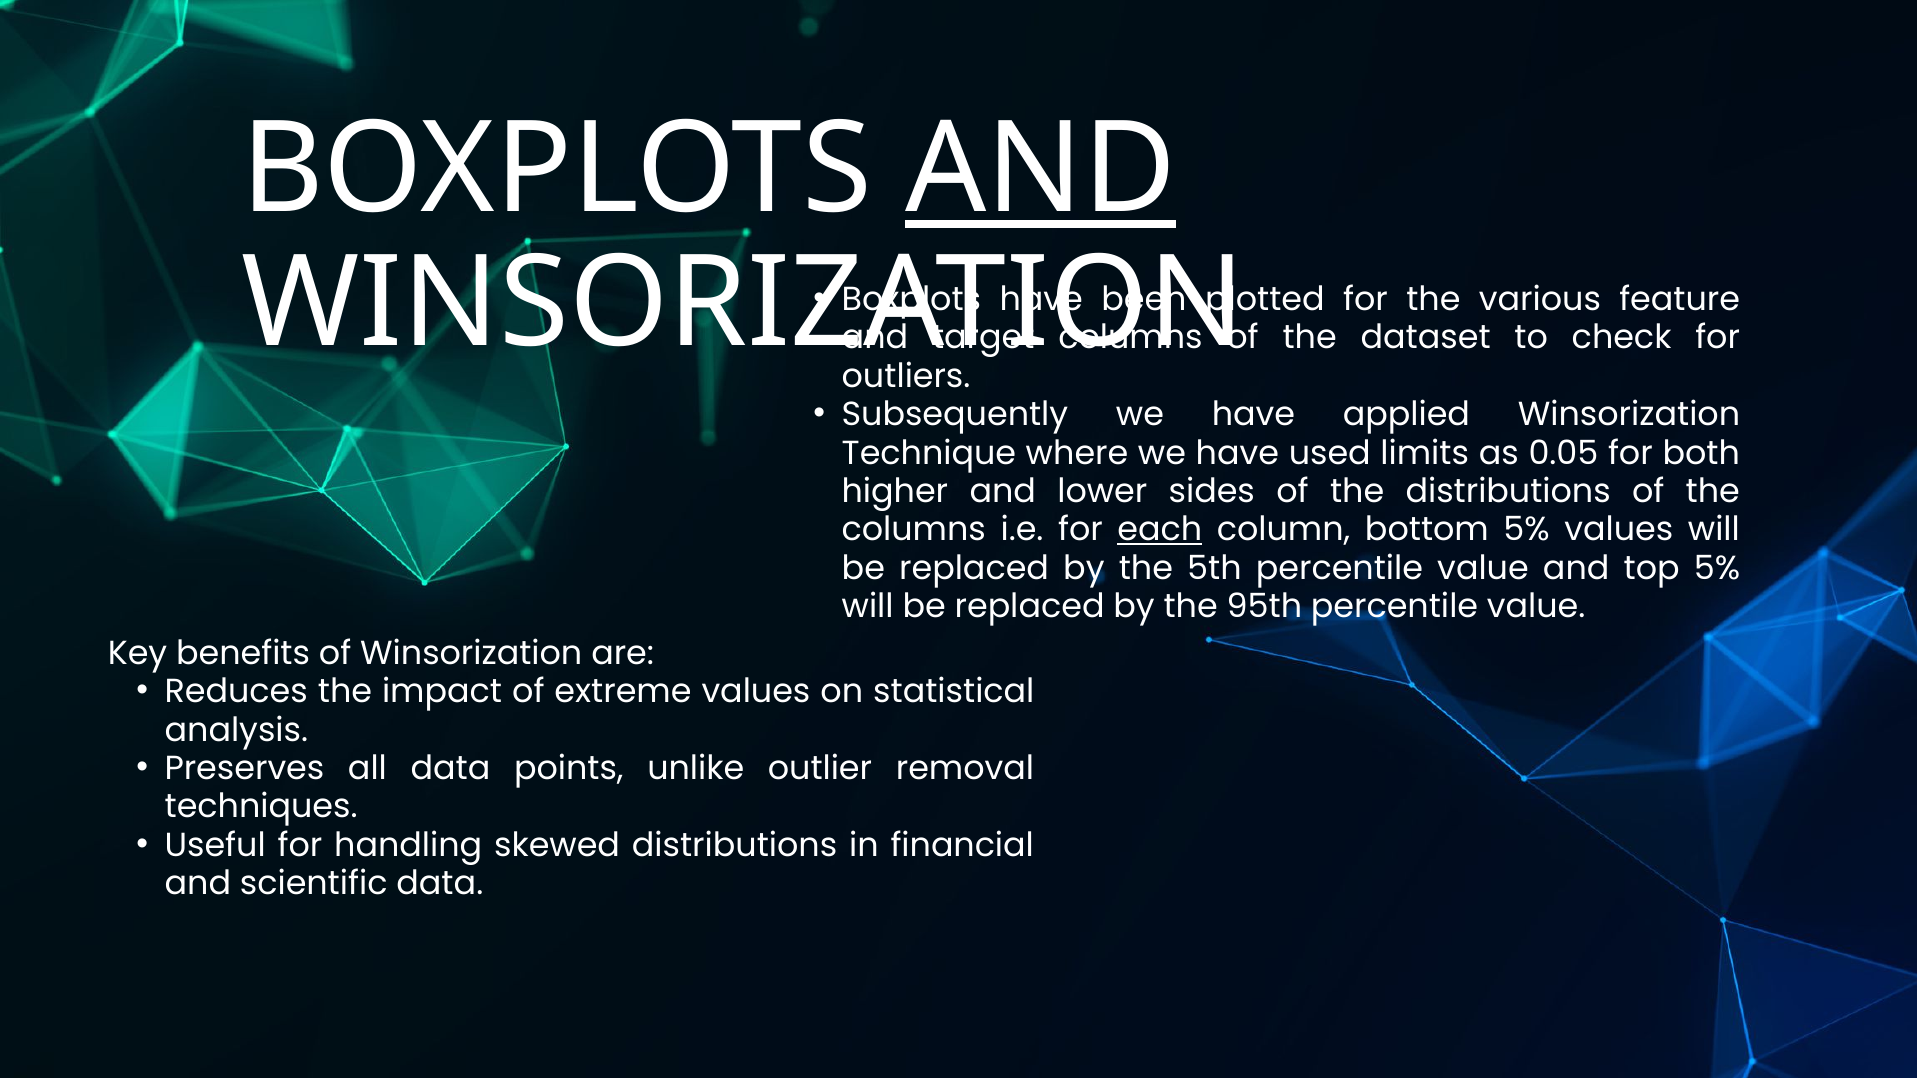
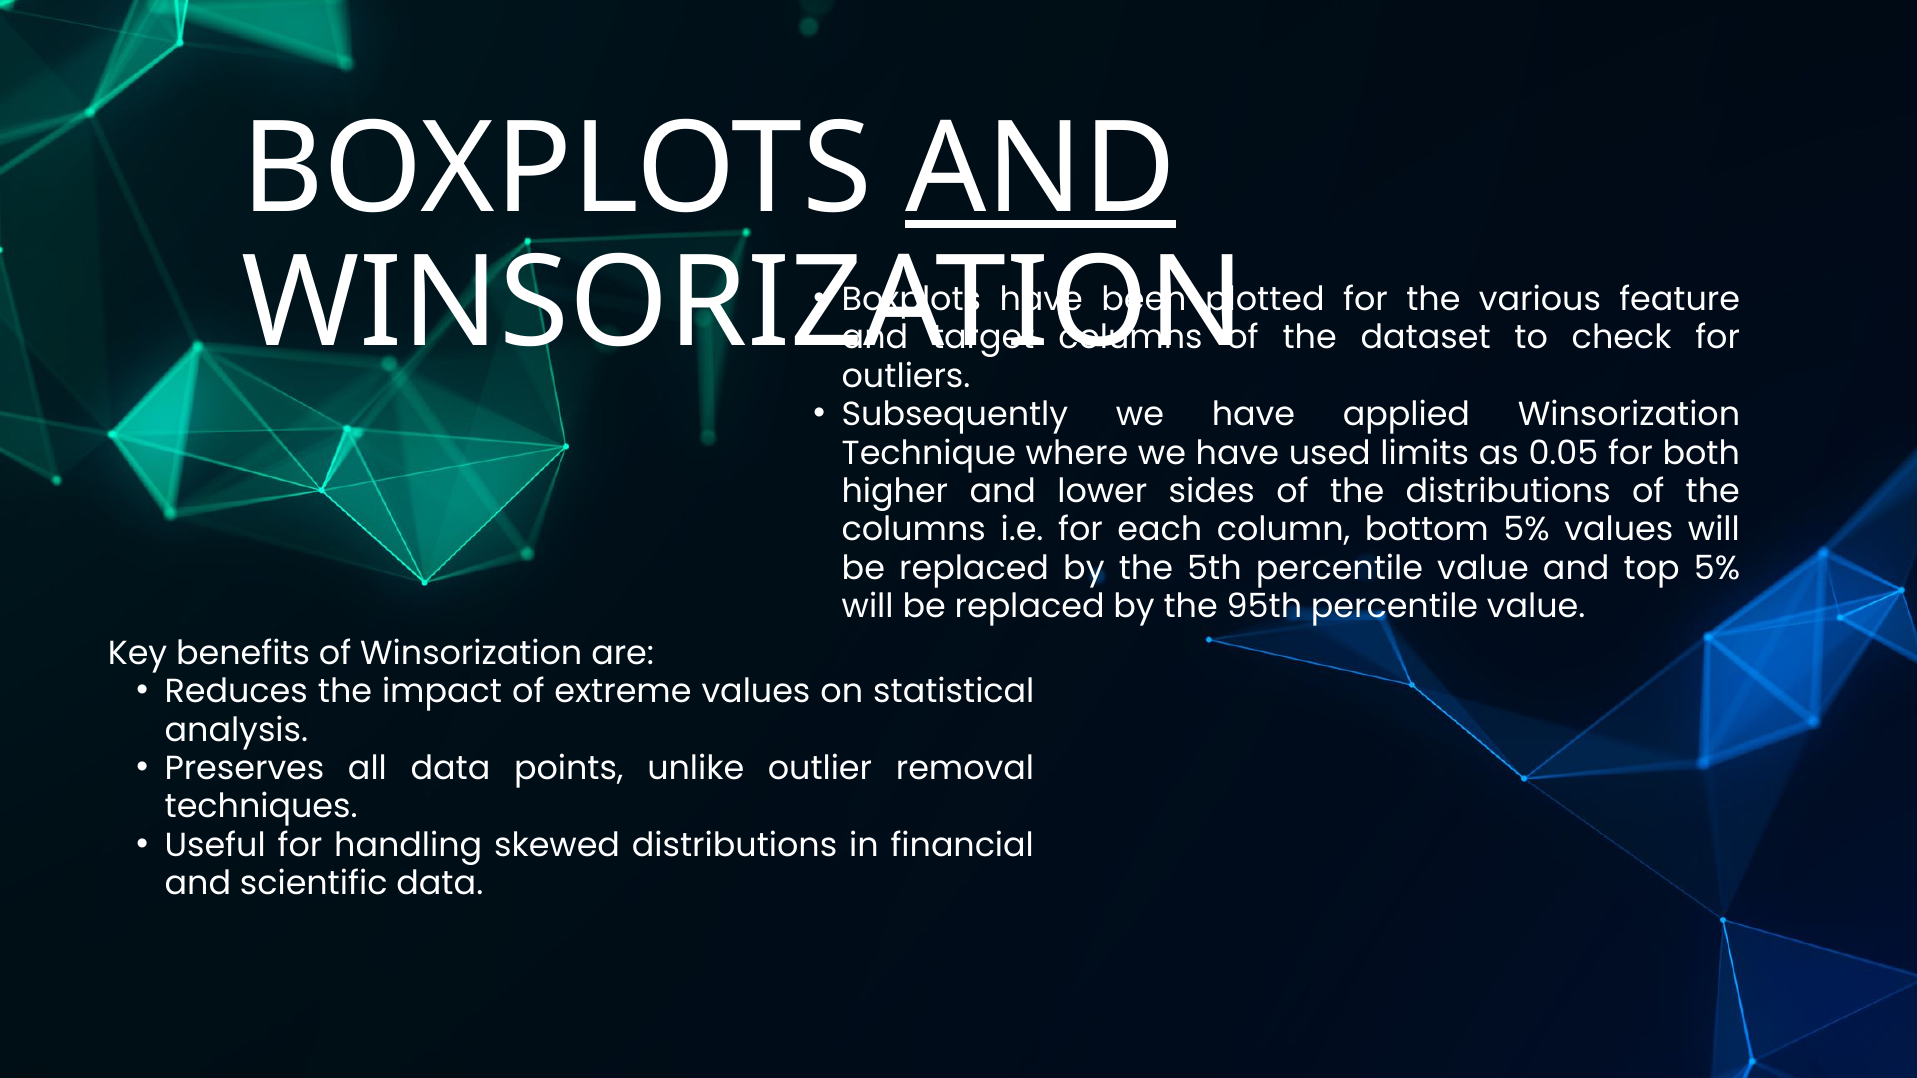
each underline: present -> none
